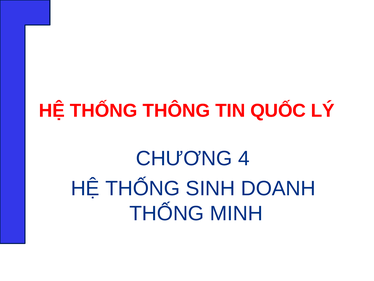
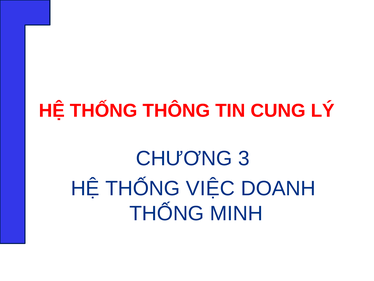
QUỐC: QUỐC -> CUNG
4: 4 -> 3
SINH: SINH -> VIỆC
